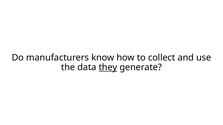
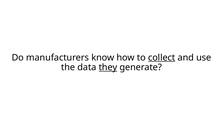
collect underline: none -> present
